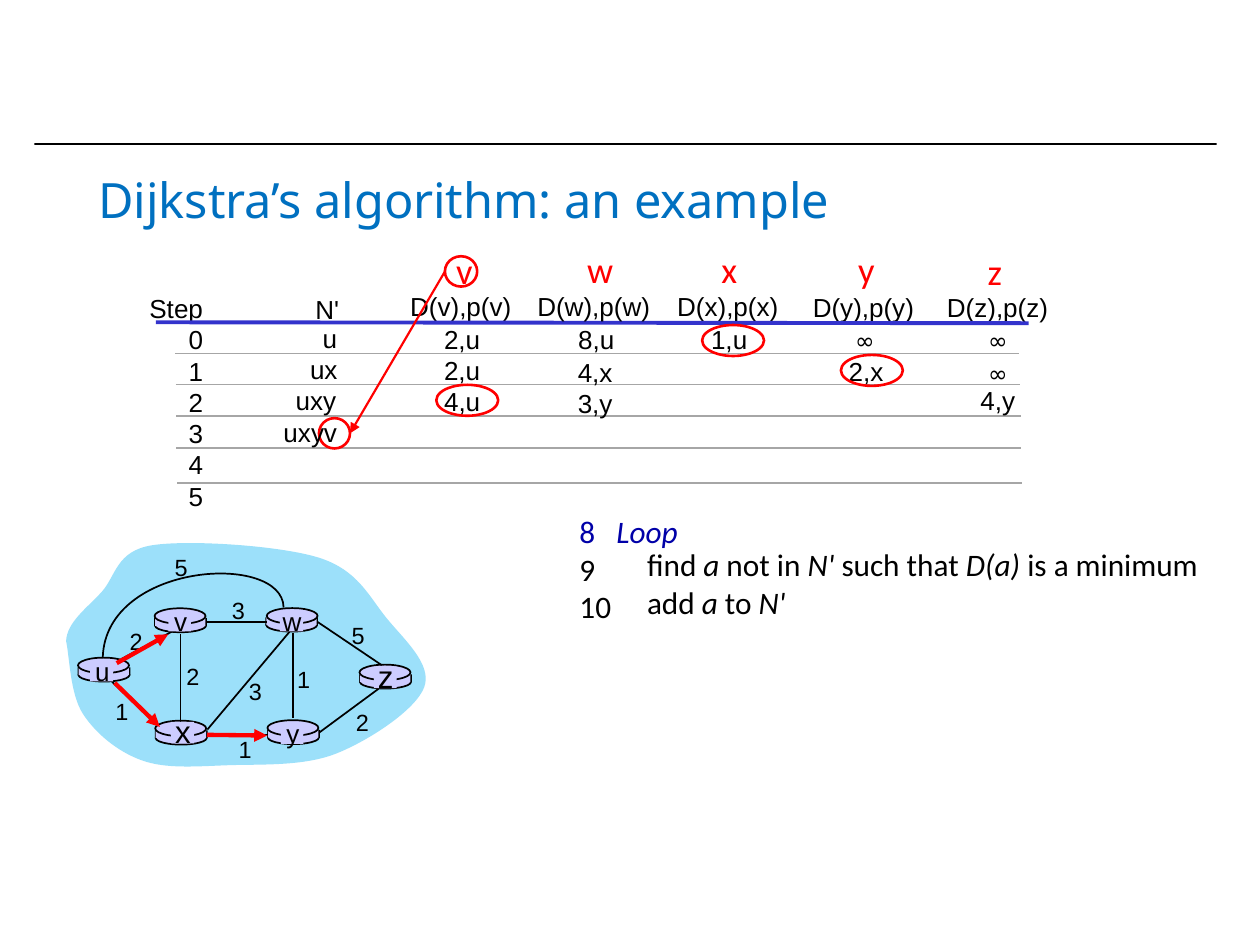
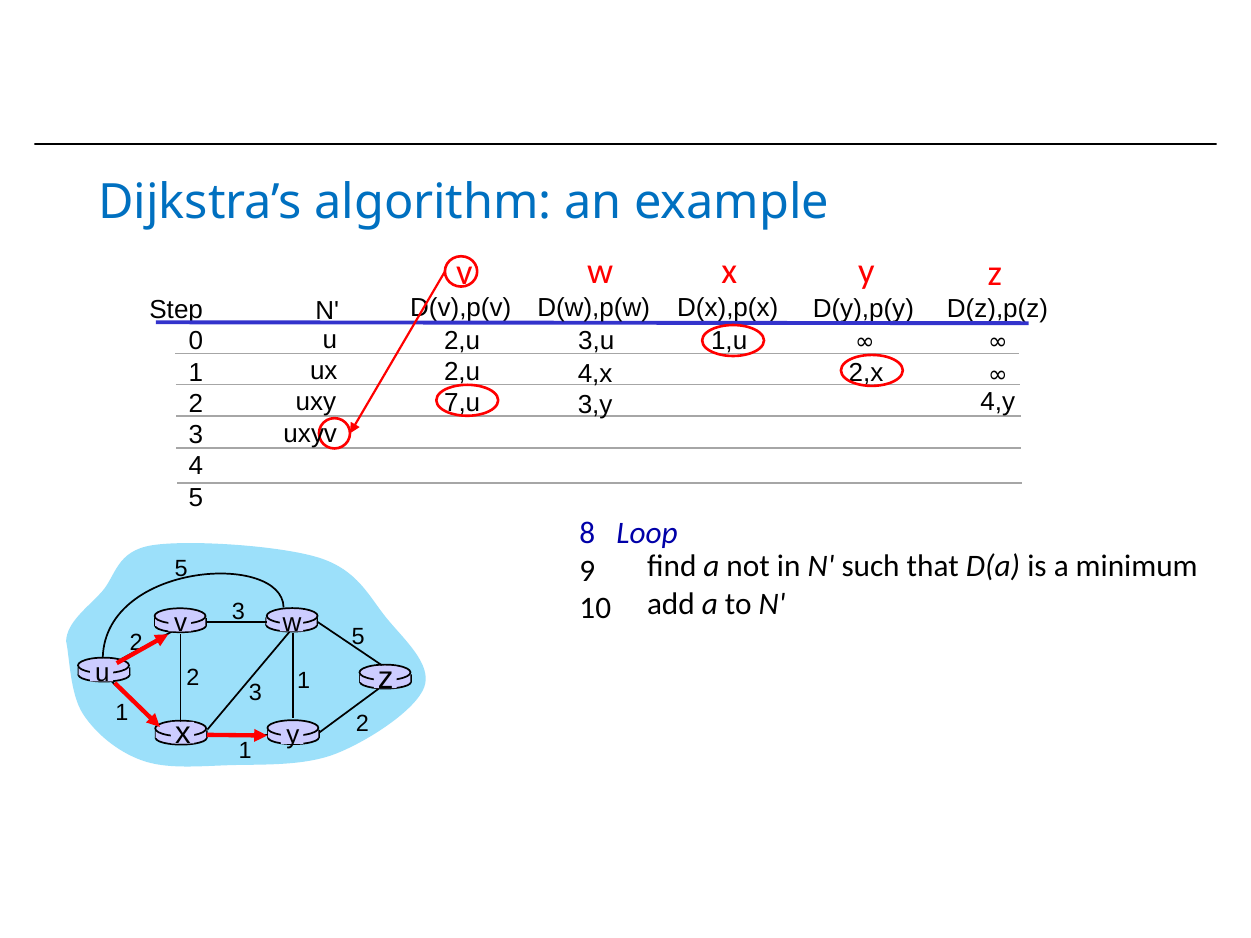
8,u: 8,u -> 3,u
4,u: 4,u -> 7,u
